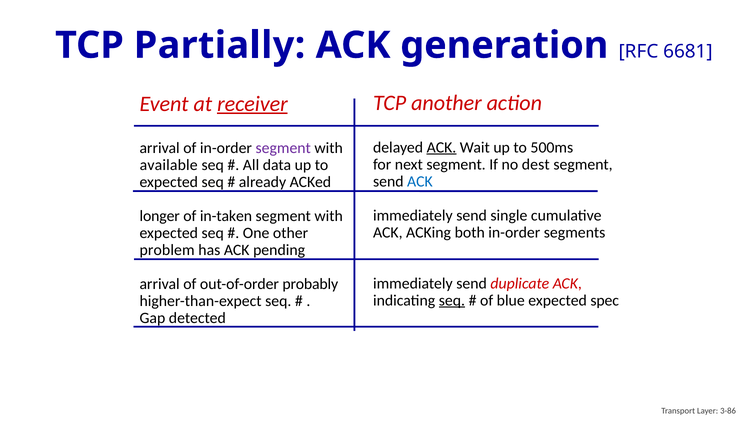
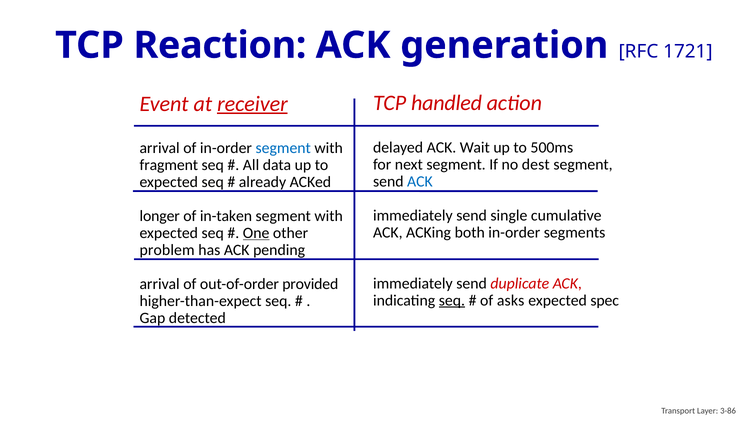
TCP Partially: Partially -> Reaction
6681: 6681 -> 1721
another: another -> handled
ACK at (441, 147) underline: present -> none
segment at (283, 148) colour: purple -> blue
available: available -> fragment
One underline: none -> present
out-of-order probably: probably -> provided
blue: blue -> asks
